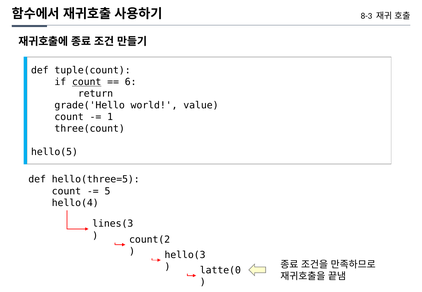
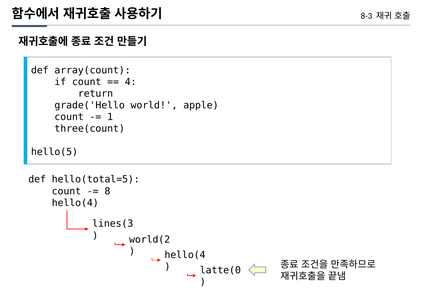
tuple(count: tuple(count -> array(count
count at (87, 82) underline: present -> none
6: 6 -> 4
value: value -> apple
hello(three=5: hello(three=5 -> hello(total=5
5: 5 -> 8
count(2: count(2 -> world(2
hello(3 at (185, 255): hello(3 -> hello(4
